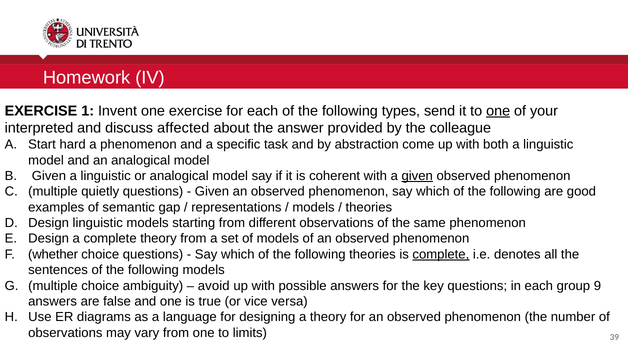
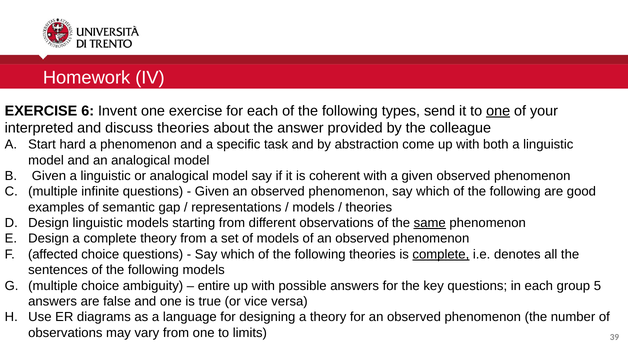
1: 1 -> 6
discuss affected: affected -> theories
given at (417, 176) underline: present -> none
quietly: quietly -> infinite
same underline: none -> present
whether: whether -> affected
avoid: avoid -> entire
9: 9 -> 5
